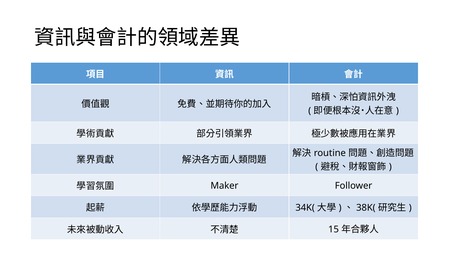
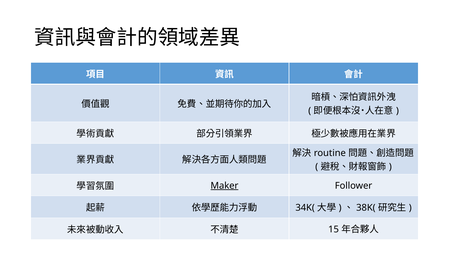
Maker underline: none -> present
